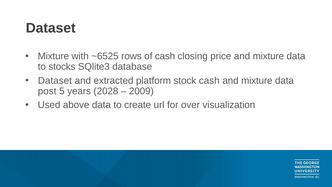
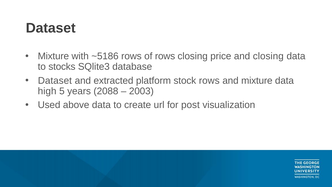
~6525: ~6525 -> ~5186
of cash: cash -> rows
price and mixture: mixture -> closing
stock cash: cash -> rows
post: post -> high
2028: 2028 -> 2088
2009: 2009 -> 2003
over: over -> post
